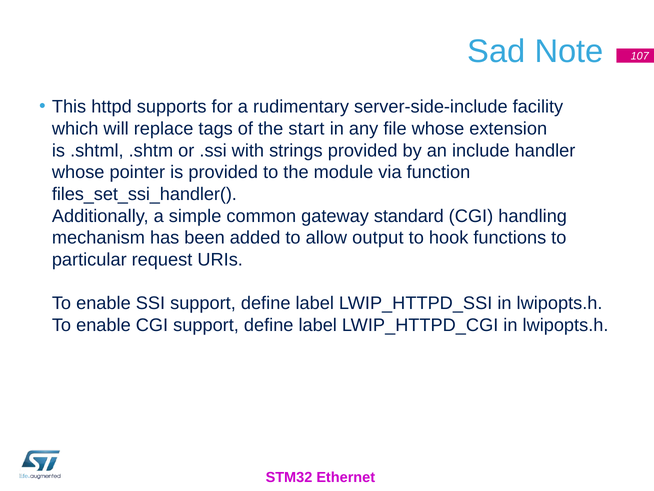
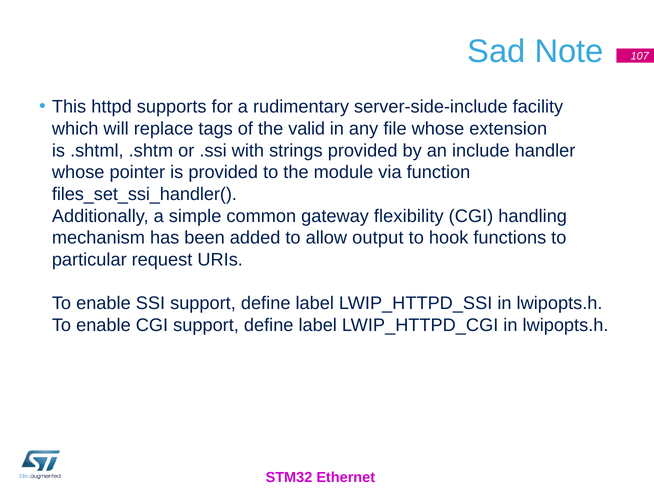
start: start -> valid
standard: standard -> flexibility
